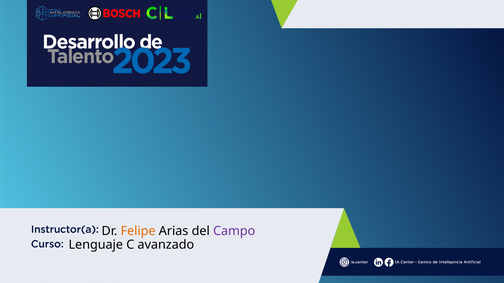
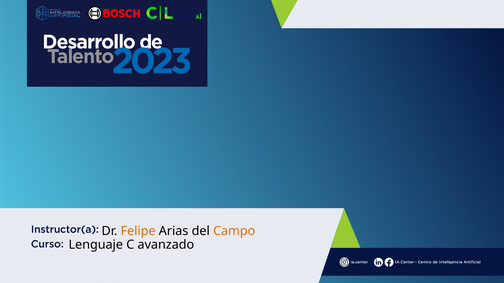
Campo colour: purple -> orange
